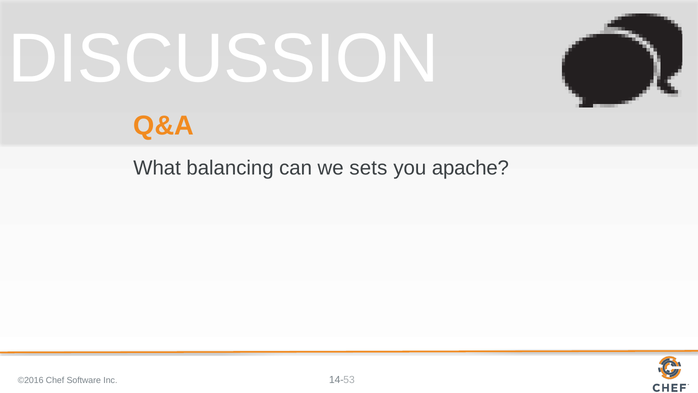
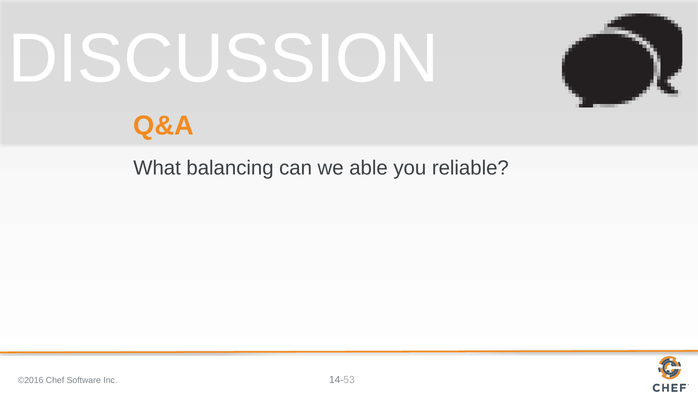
sets: sets -> able
apache: apache -> reliable
